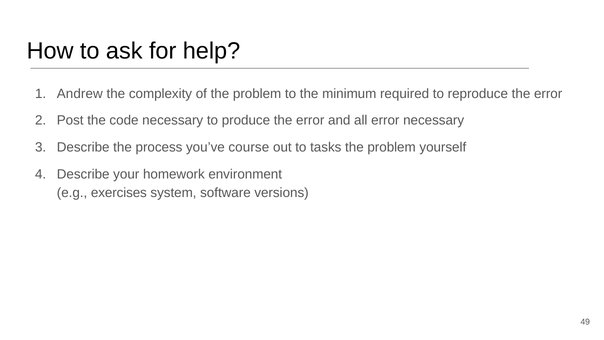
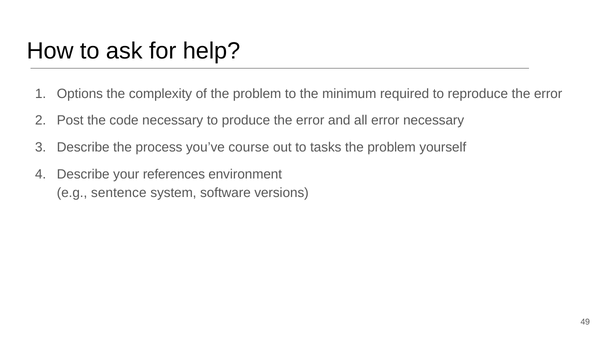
Andrew: Andrew -> Options
homework: homework -> references
exercises: exercises -> sentence
